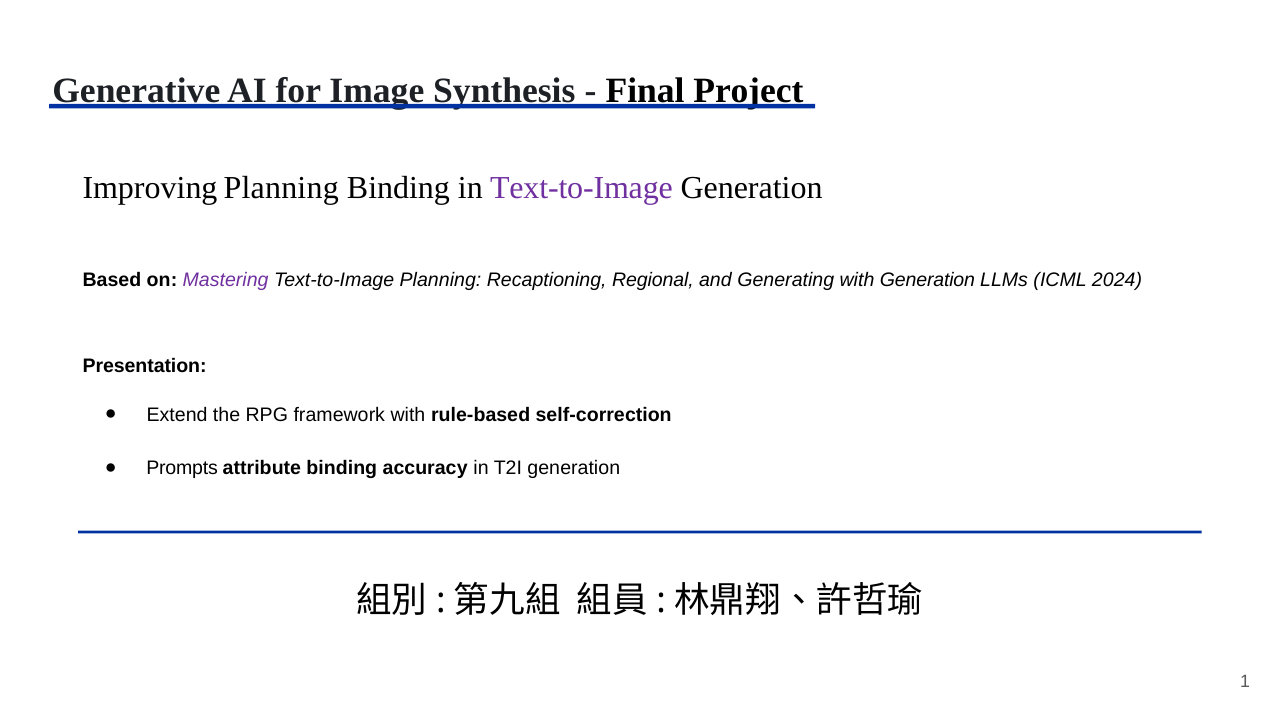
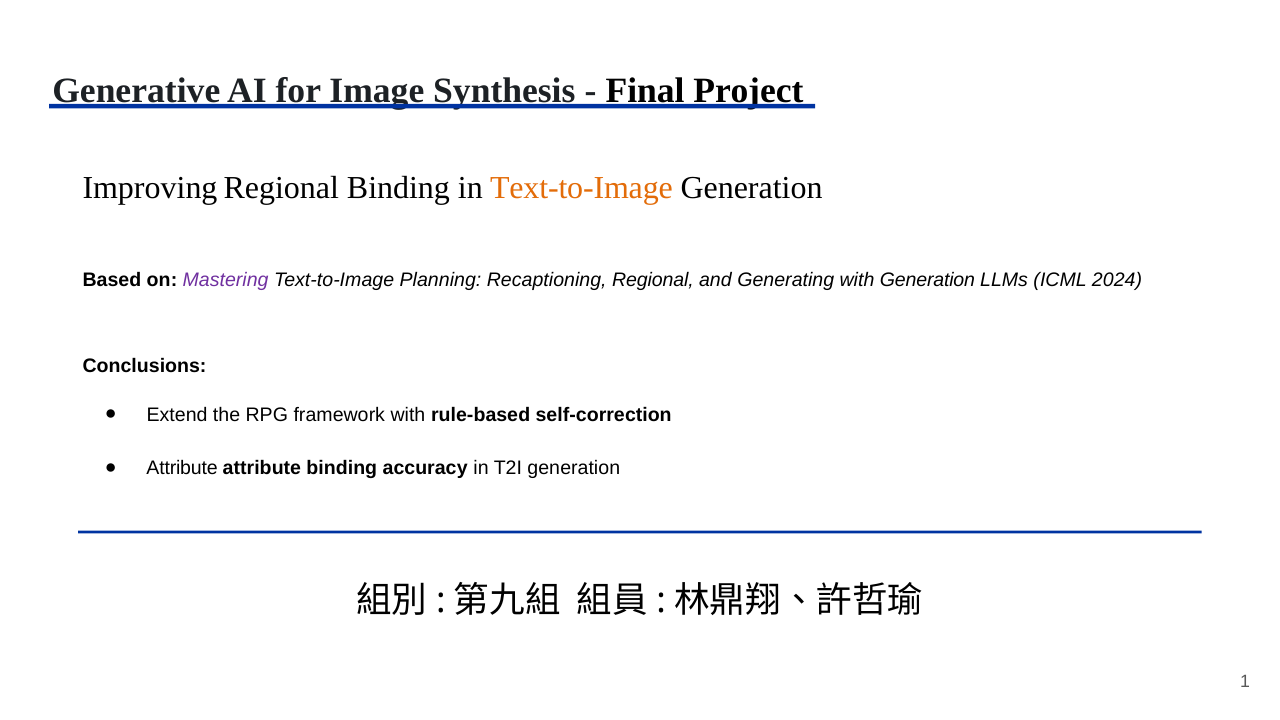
Improving Planning: Planning -> Regional
Text-to-Image at (581, 188) colour: purple -> orange
Presentation: Presentation -> Conclusions
Prompts at (182, 469): Prompts -> Attribute
